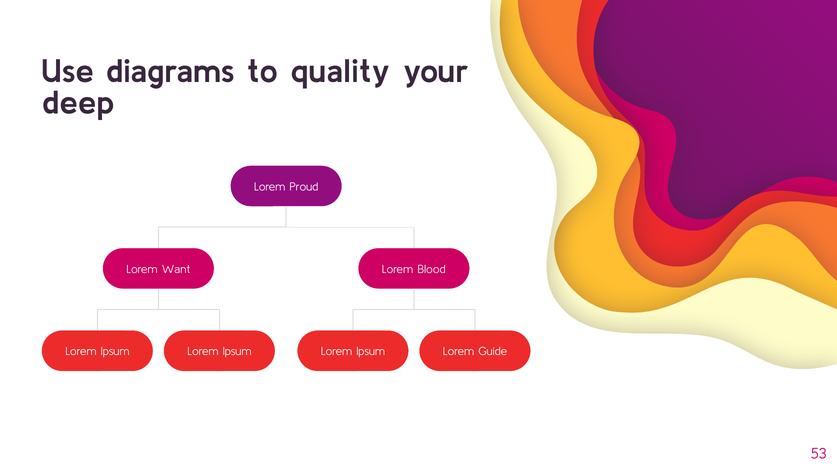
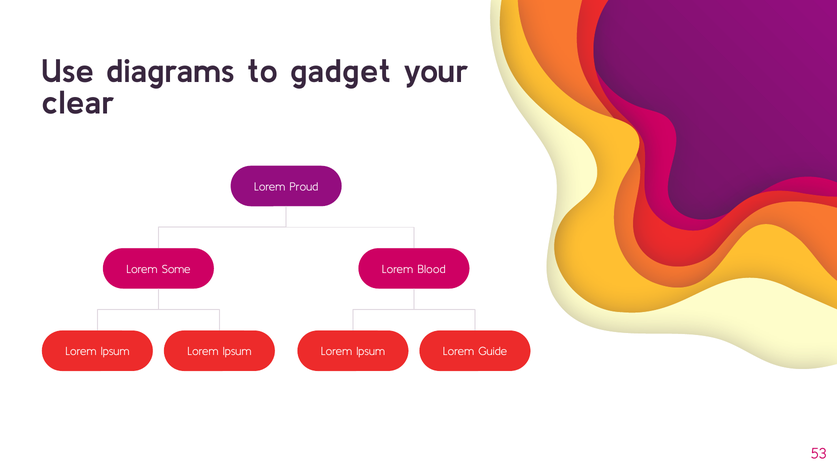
quality: quality -> gadget
deep: deep -> clear
Want: Want -> Some
